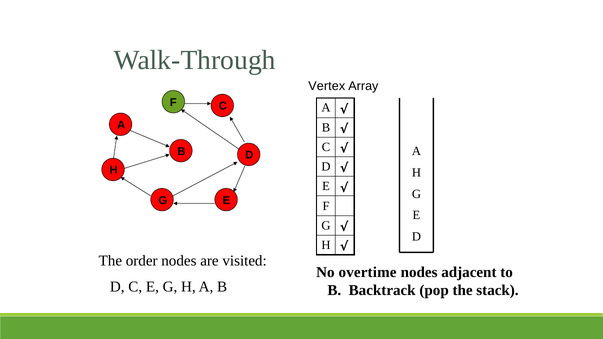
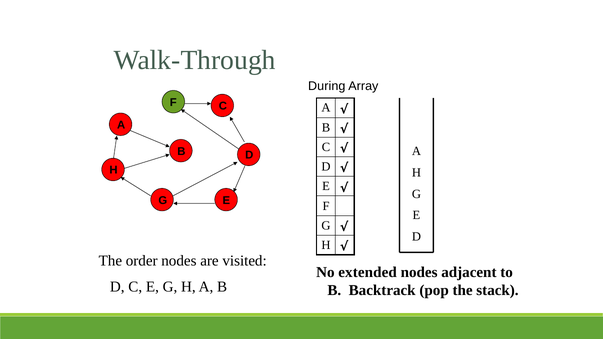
Vertex: Vertex -> During
overtime: overtime -> extended
